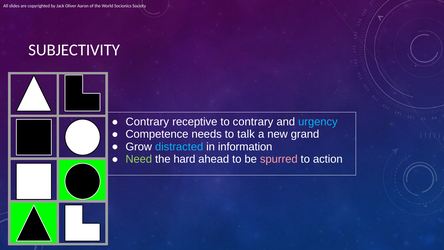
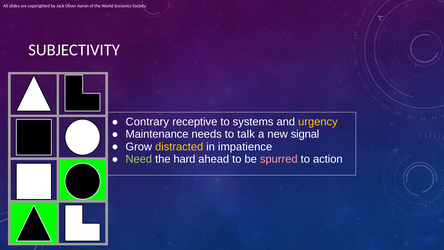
to contrary: contrary -> systems
urgency colour: light blue -> yellow
Competence: Competence -> Maintenance
grand: grand -> signal
distracted colour: light blue -> yellow
information: information -> impatience
